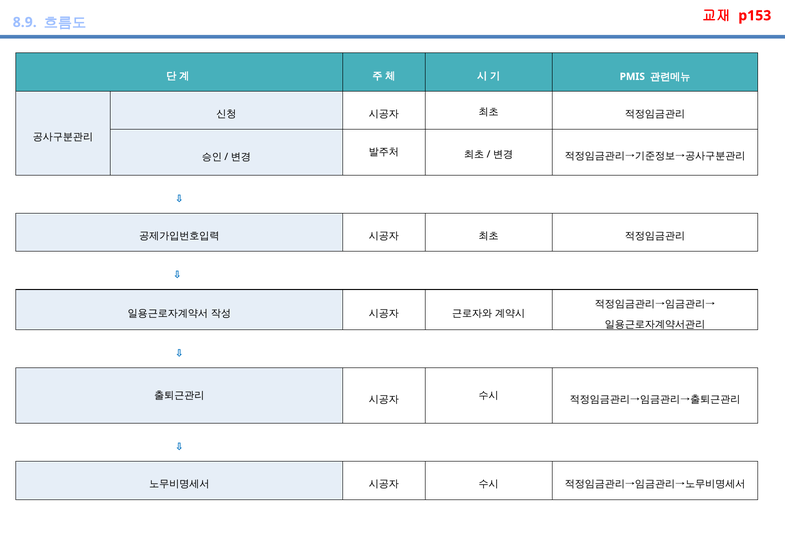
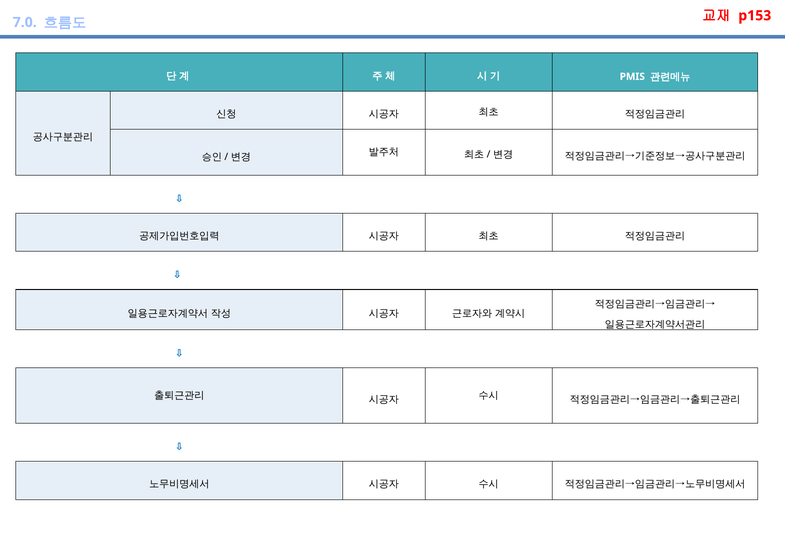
8.9: 8.9 -> 7.0
